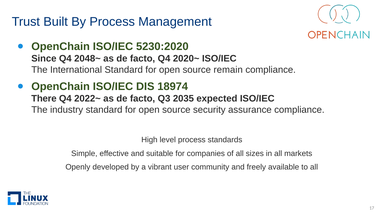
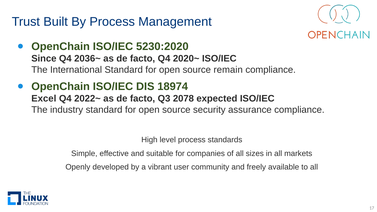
2048~: 2048~ -> 2036~
There: There -> Excel
2035: 2035 -> 2078
